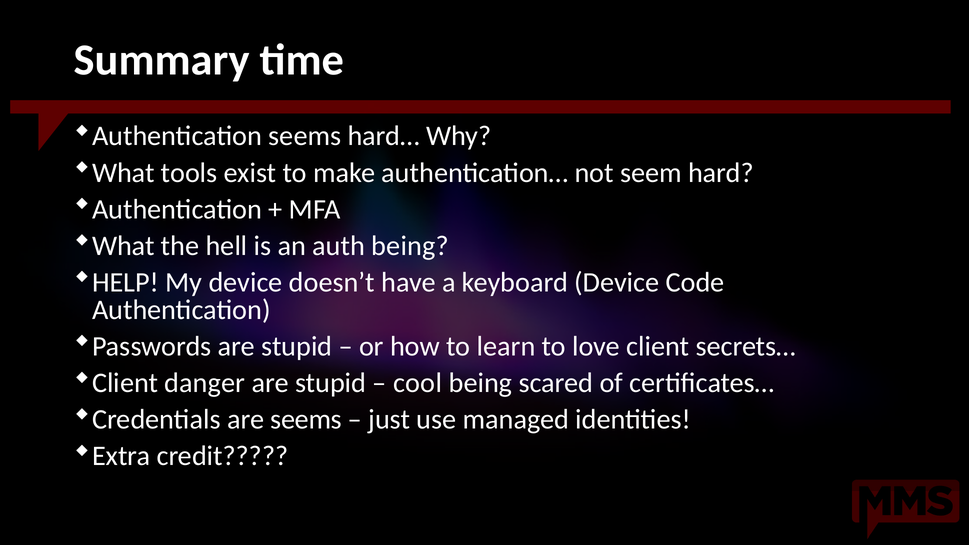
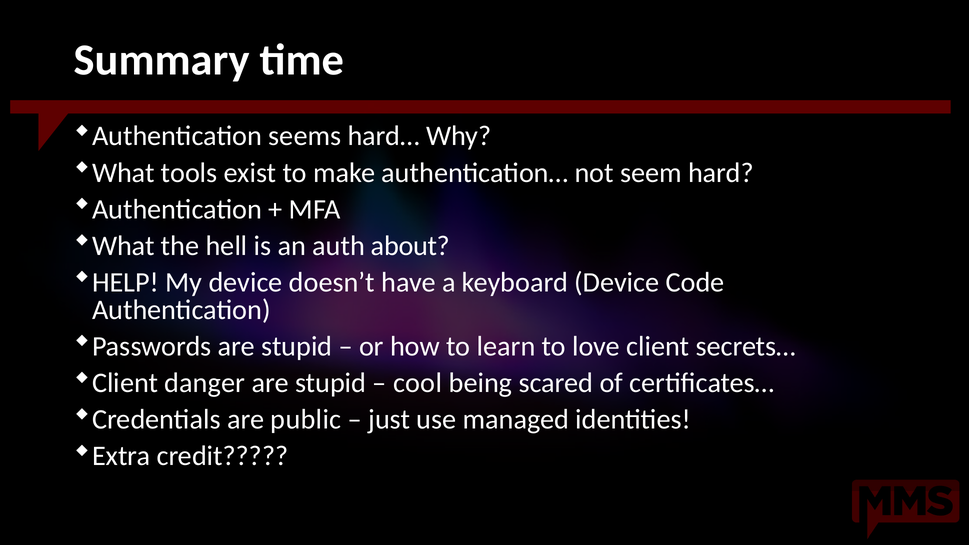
auth being: being -> about
are seems: seems -> public
